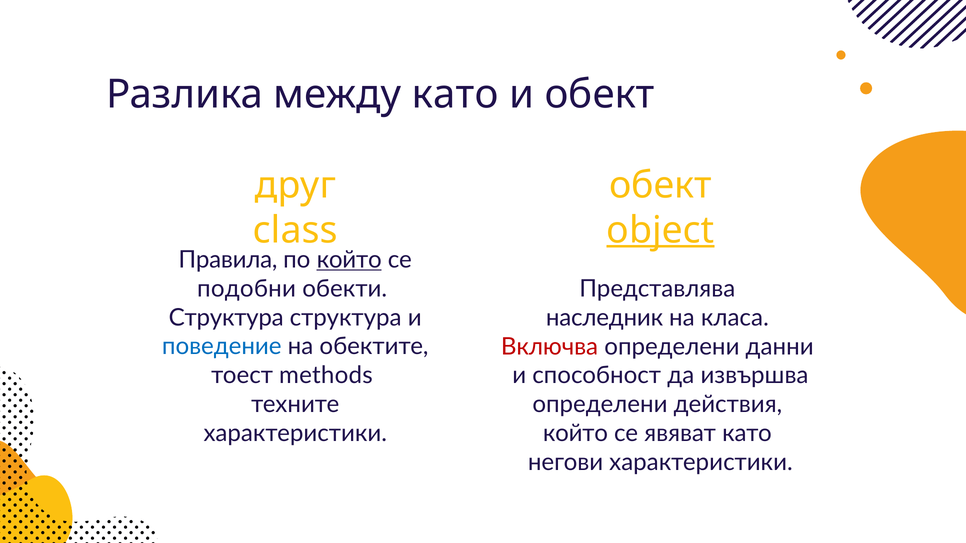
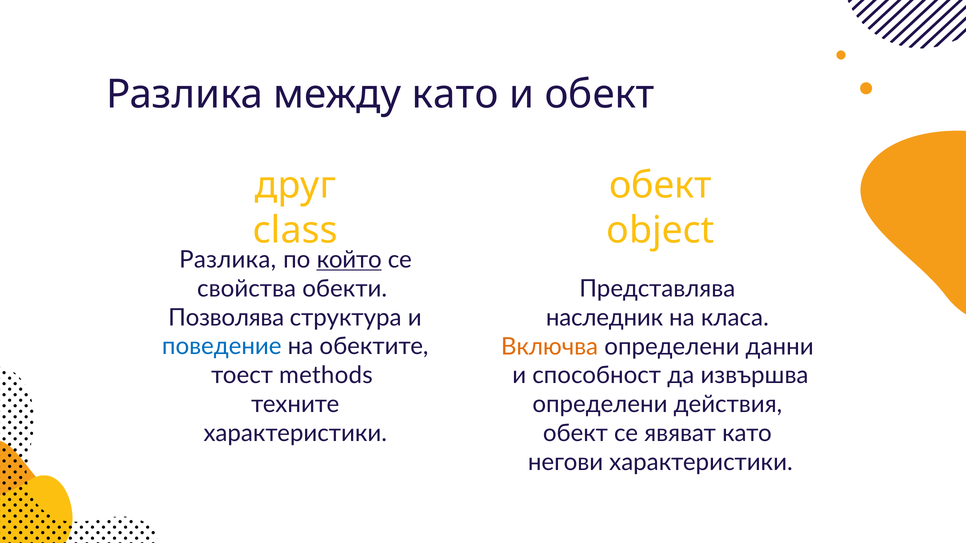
object underline: present -> none
Правила at (228, 260): Правила -> Разлика
подобни: подобни -> свойства
Структура at (226, 318): Структура -> Позволява
Включва colour: red -> orange
който at (575, 434): който -> обект
